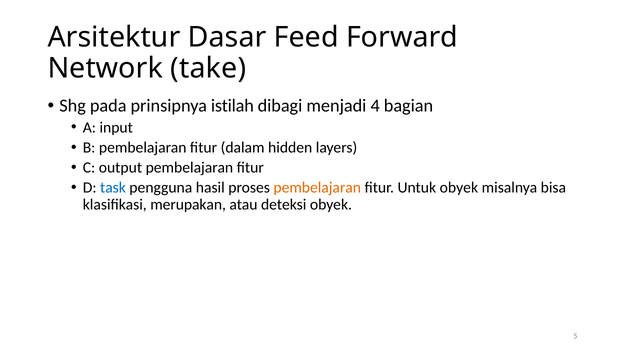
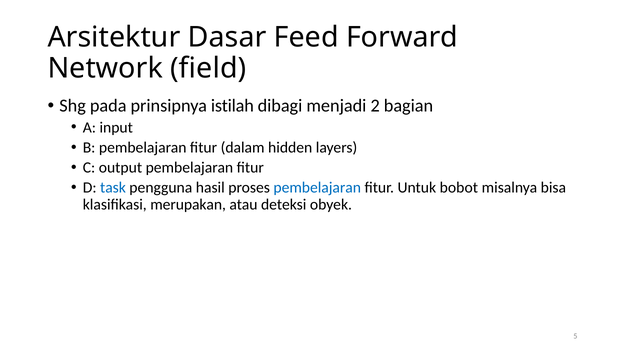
take: take -> field
4: 4 -> 2
pembelajaran at (317, 188) colour: orange -> blue
Untuk obyek: obyek -> bobot
